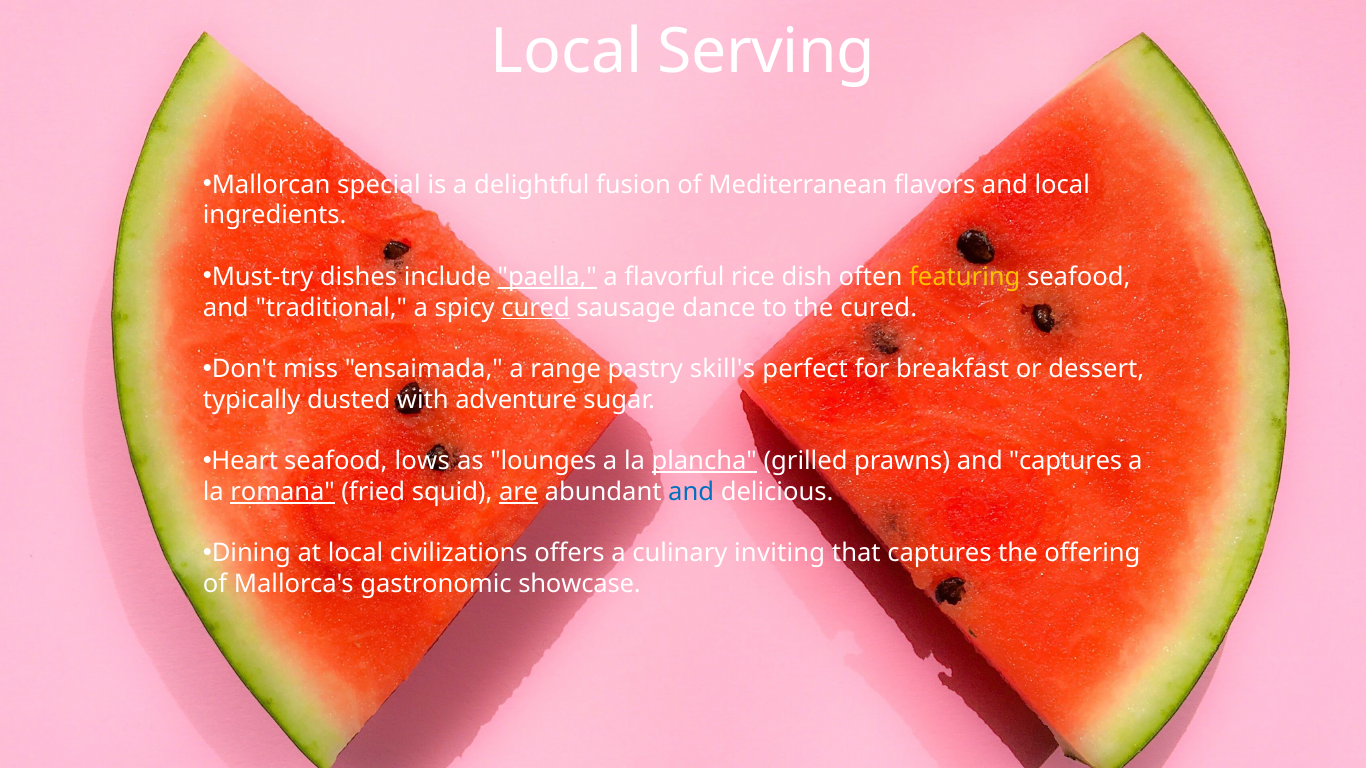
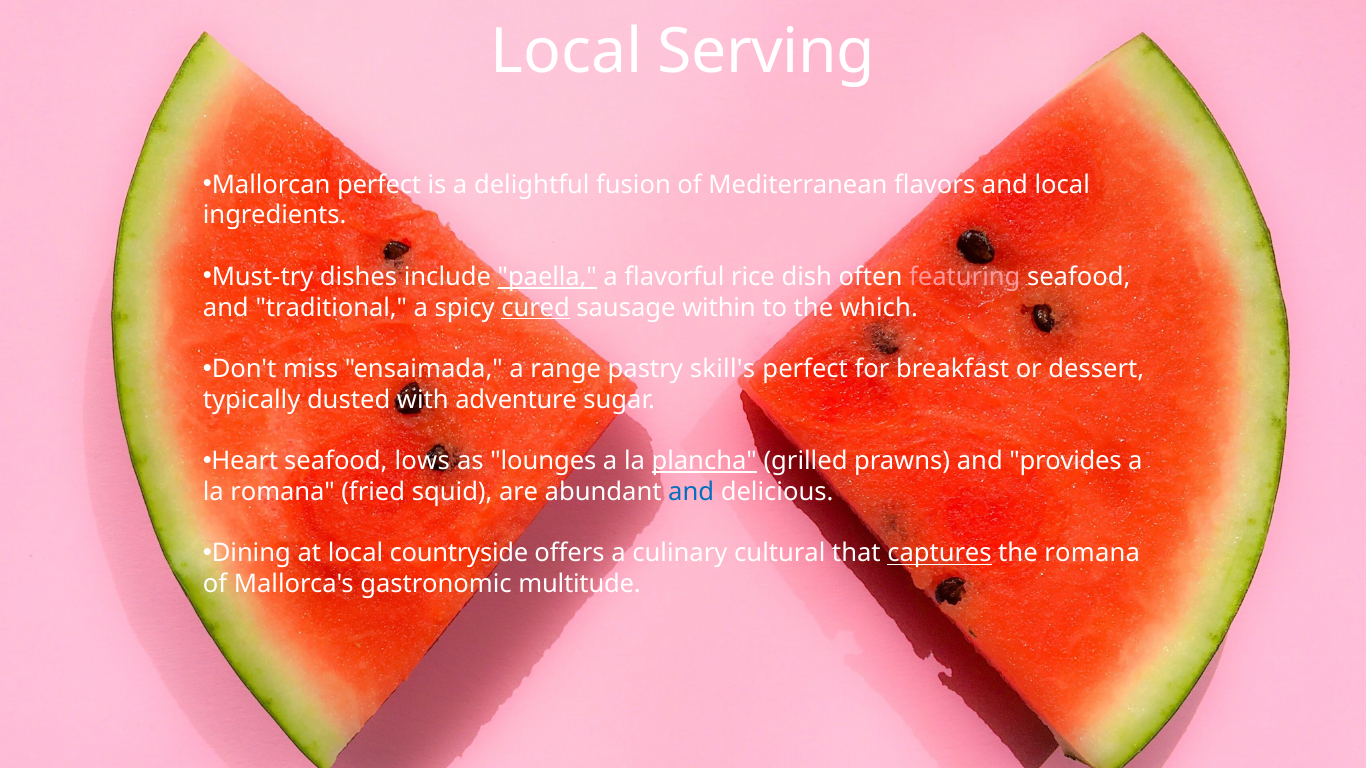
Mallorcan special: special -> perfect
featuring colour: yellow -> pink
dance: dance -> within
the cured: cured -> which
and captures: captures -> provides
romana at (283, 492) underline: present -> none
are underline: present -> none
civilizations: civilizations -> countryside
inviting: inviting -> cultural
captures at (940, 554) underline: none -> present
the offering: offering -> romana
showcase: showcase -> multitude
